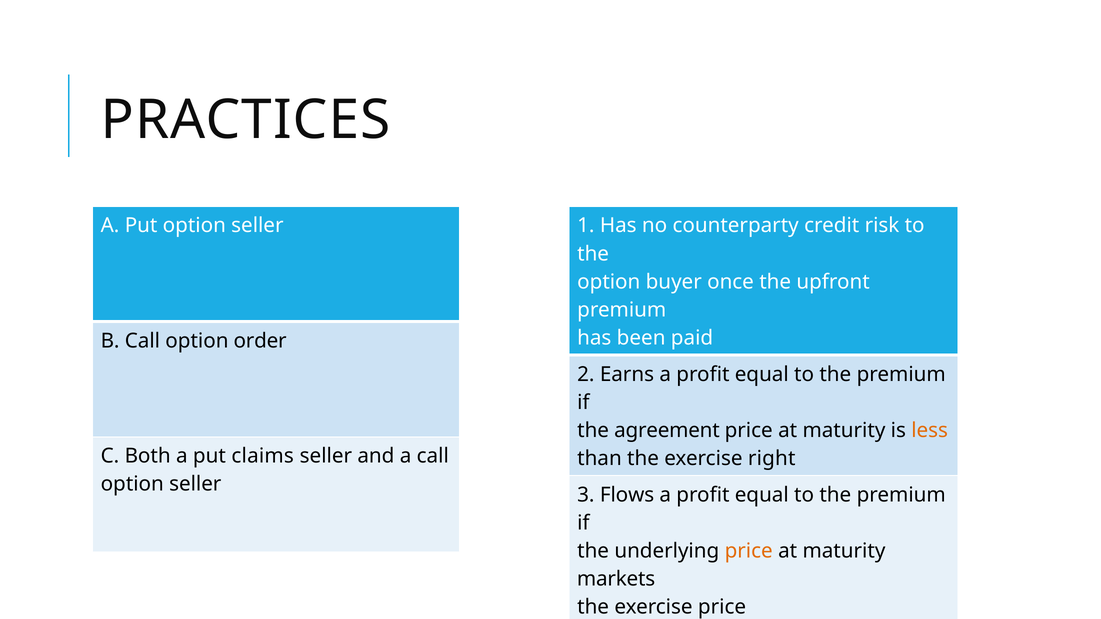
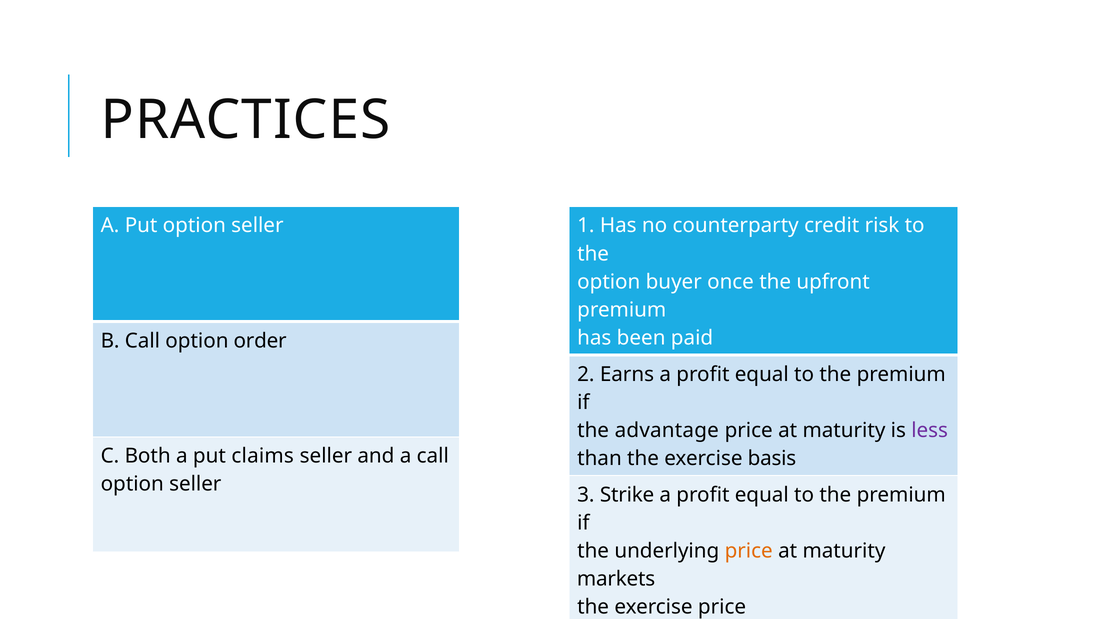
agreement: agreement -> advantage
less colour: orange -> purple
right: right -> basis
Flows: Flows -> Strike
